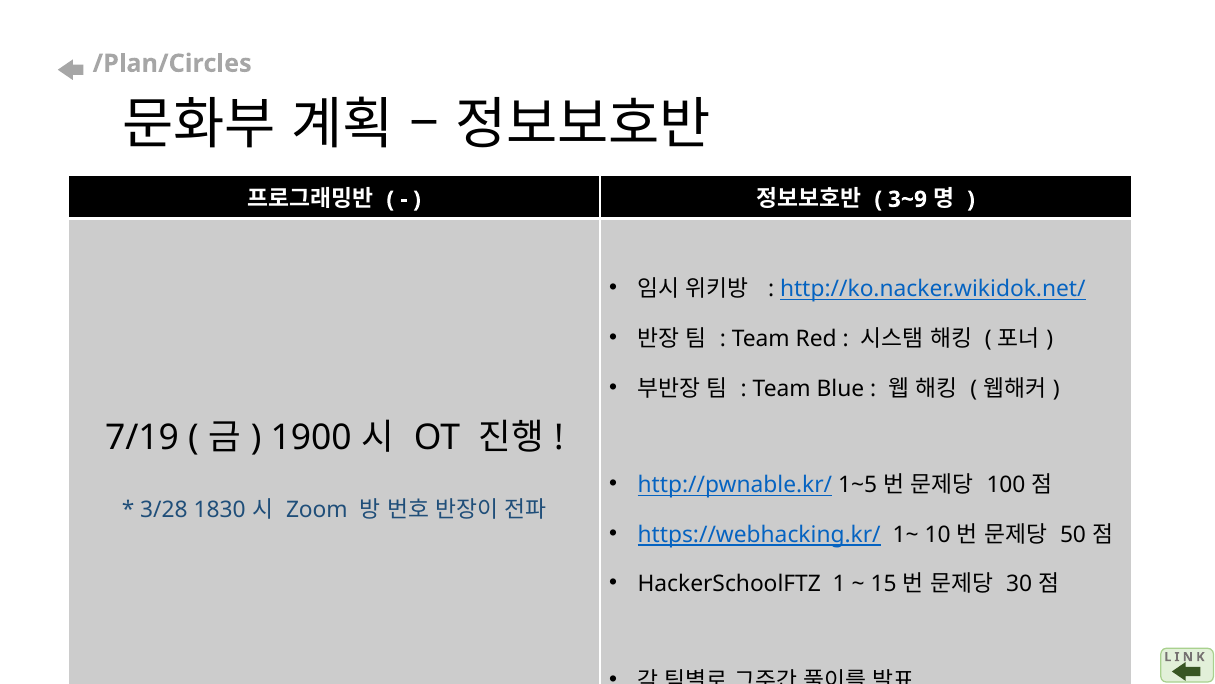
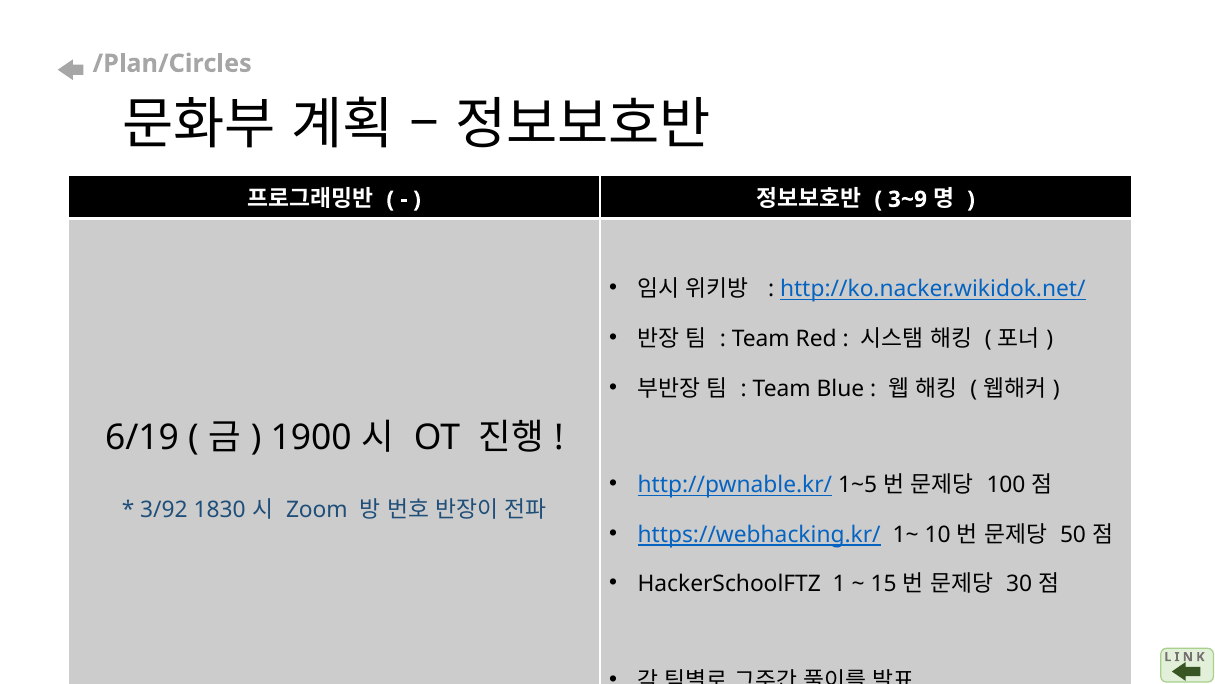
7/19: 7/19 -> 6/19
3/28: 3/28 -> 3/92
